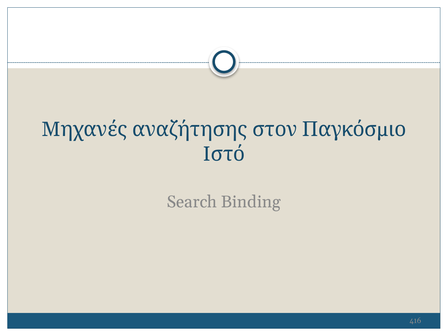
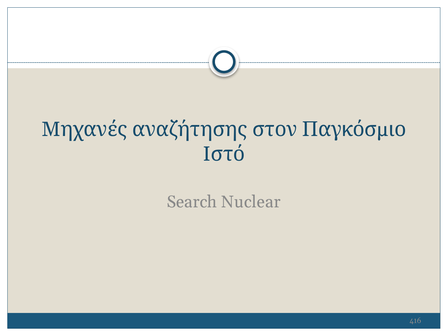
Binding: Binding -> Nuclear
